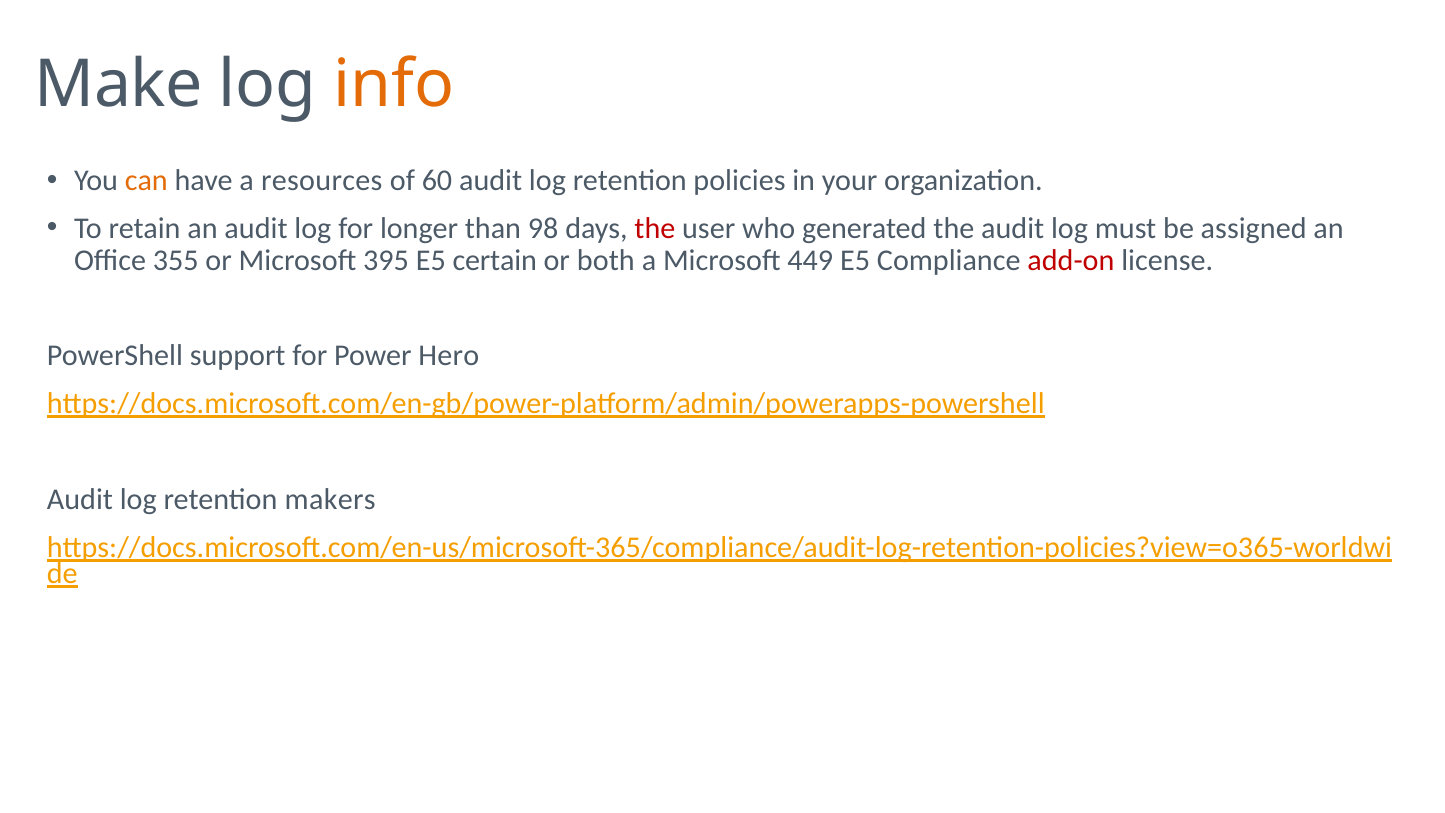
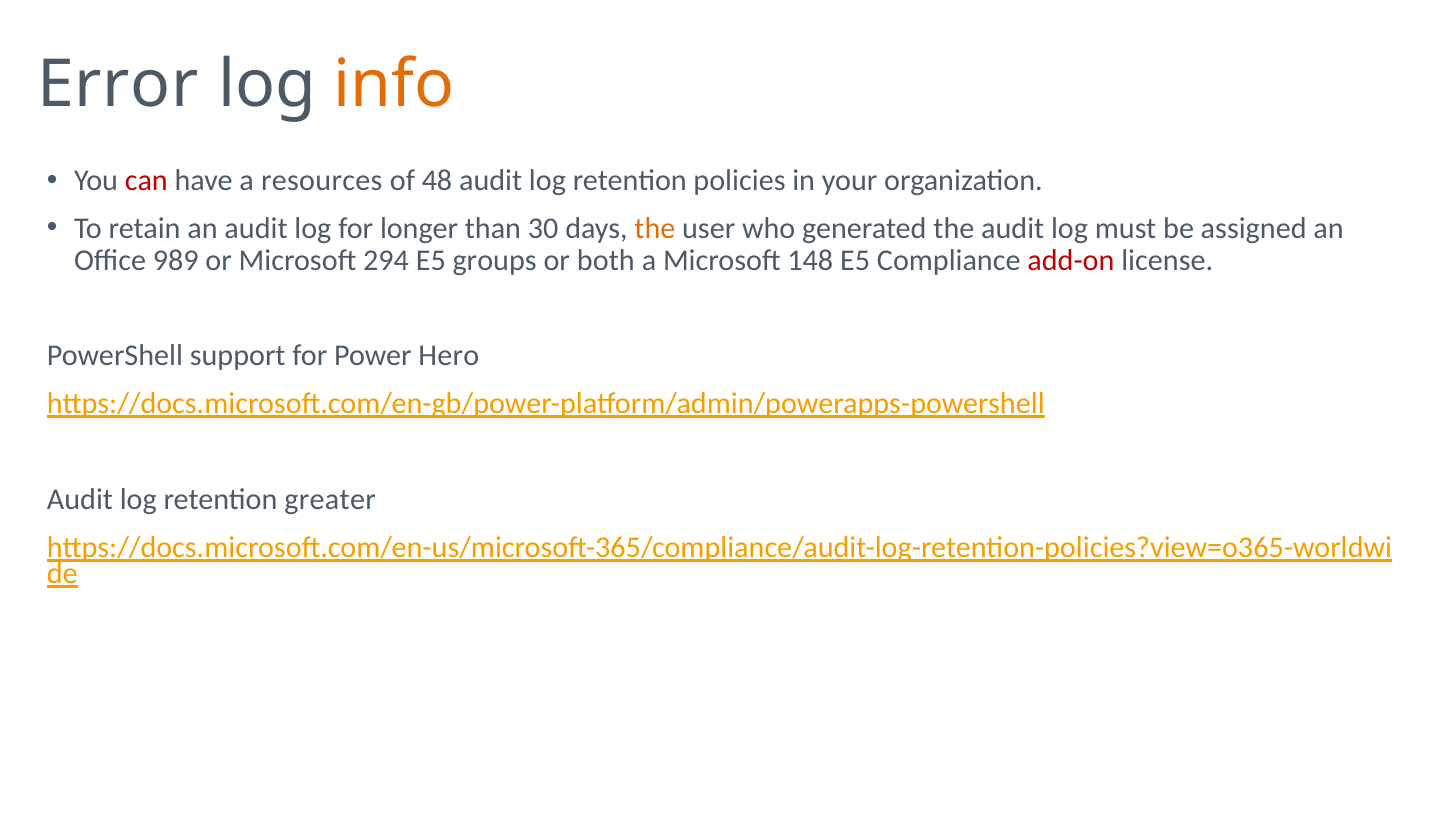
Make: Make -> Error
can colour: orange -> red
60: 60 -> 48
98: 98 -> 30
the at (655, 228) colour: red -> orange
355: 355 -> 989
395: 395 -> 294
certain: certain -> groups
449: 449 -> 148
makers: makers -> greater
